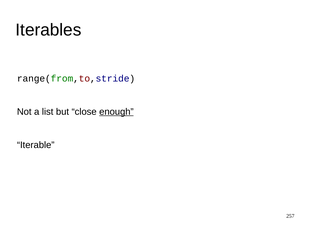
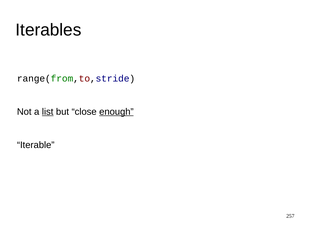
list underline: none -> present
